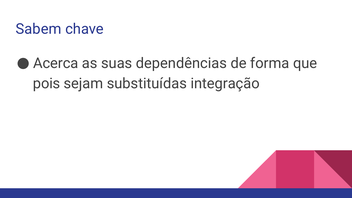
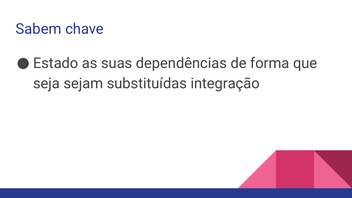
Acerca: Acerca -> Estado
pois: pois -> seja
